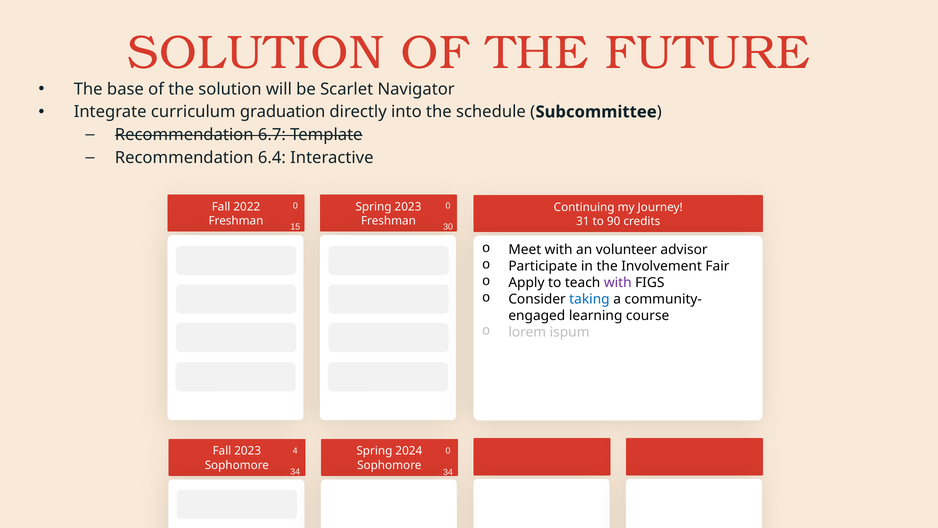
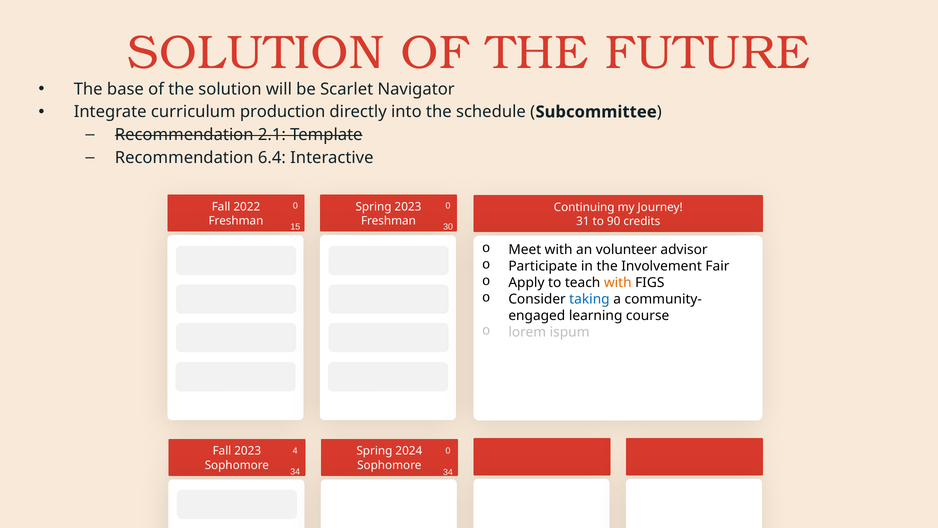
graduation: graduation -> production
6.7: 6.7 -> 2.1
with at (618, 283) colour: purple -> orange
